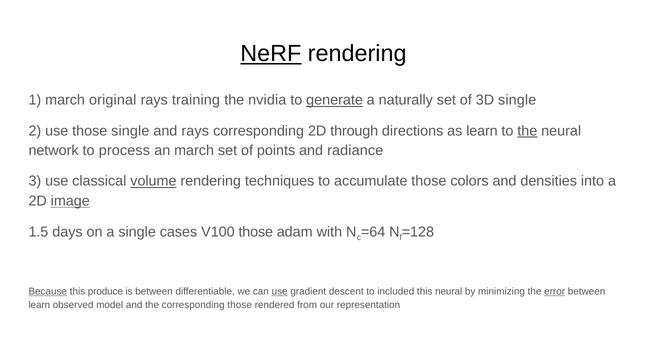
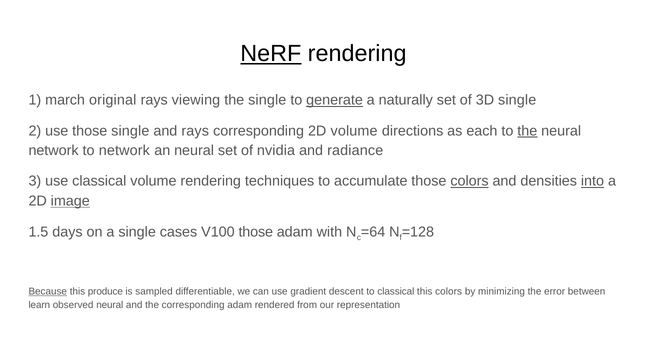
training: training -> viewing
the nvidia: nvidia -> single
2D through: through -> volume
as learn: learn -> each
to process: process -> network
an march: march -> neural
points: points -> nvidia
volume at (153, 181) underline: present -> none
colors at (470, 181) underline: none -> present
into underline: none -> present
is between: between -> sampled
use at (280, 292) underline: present -> none
to included: included -> classical
this neural: neural -> colors
error underline: present -> none
observed model: model -> neural
corresponding those: those -> adam
